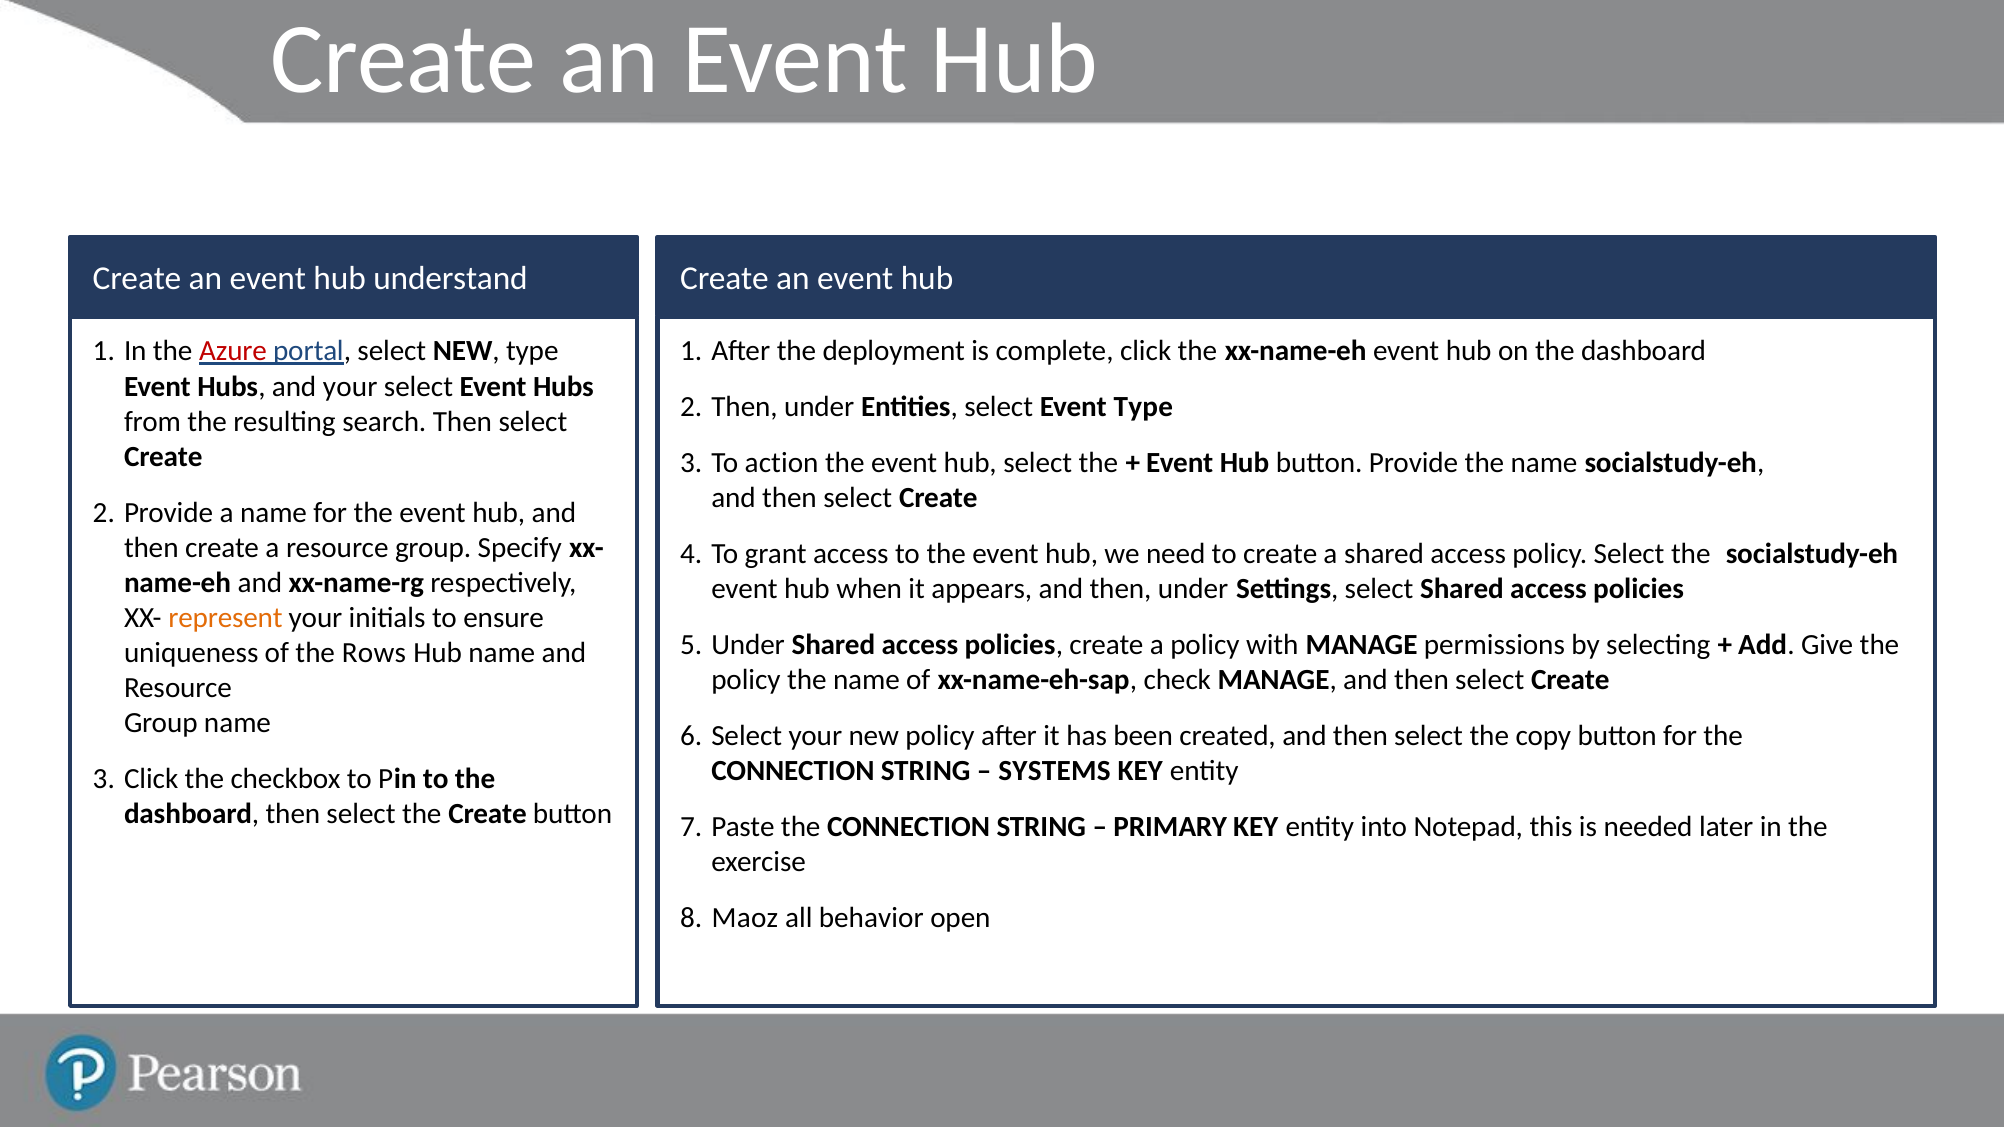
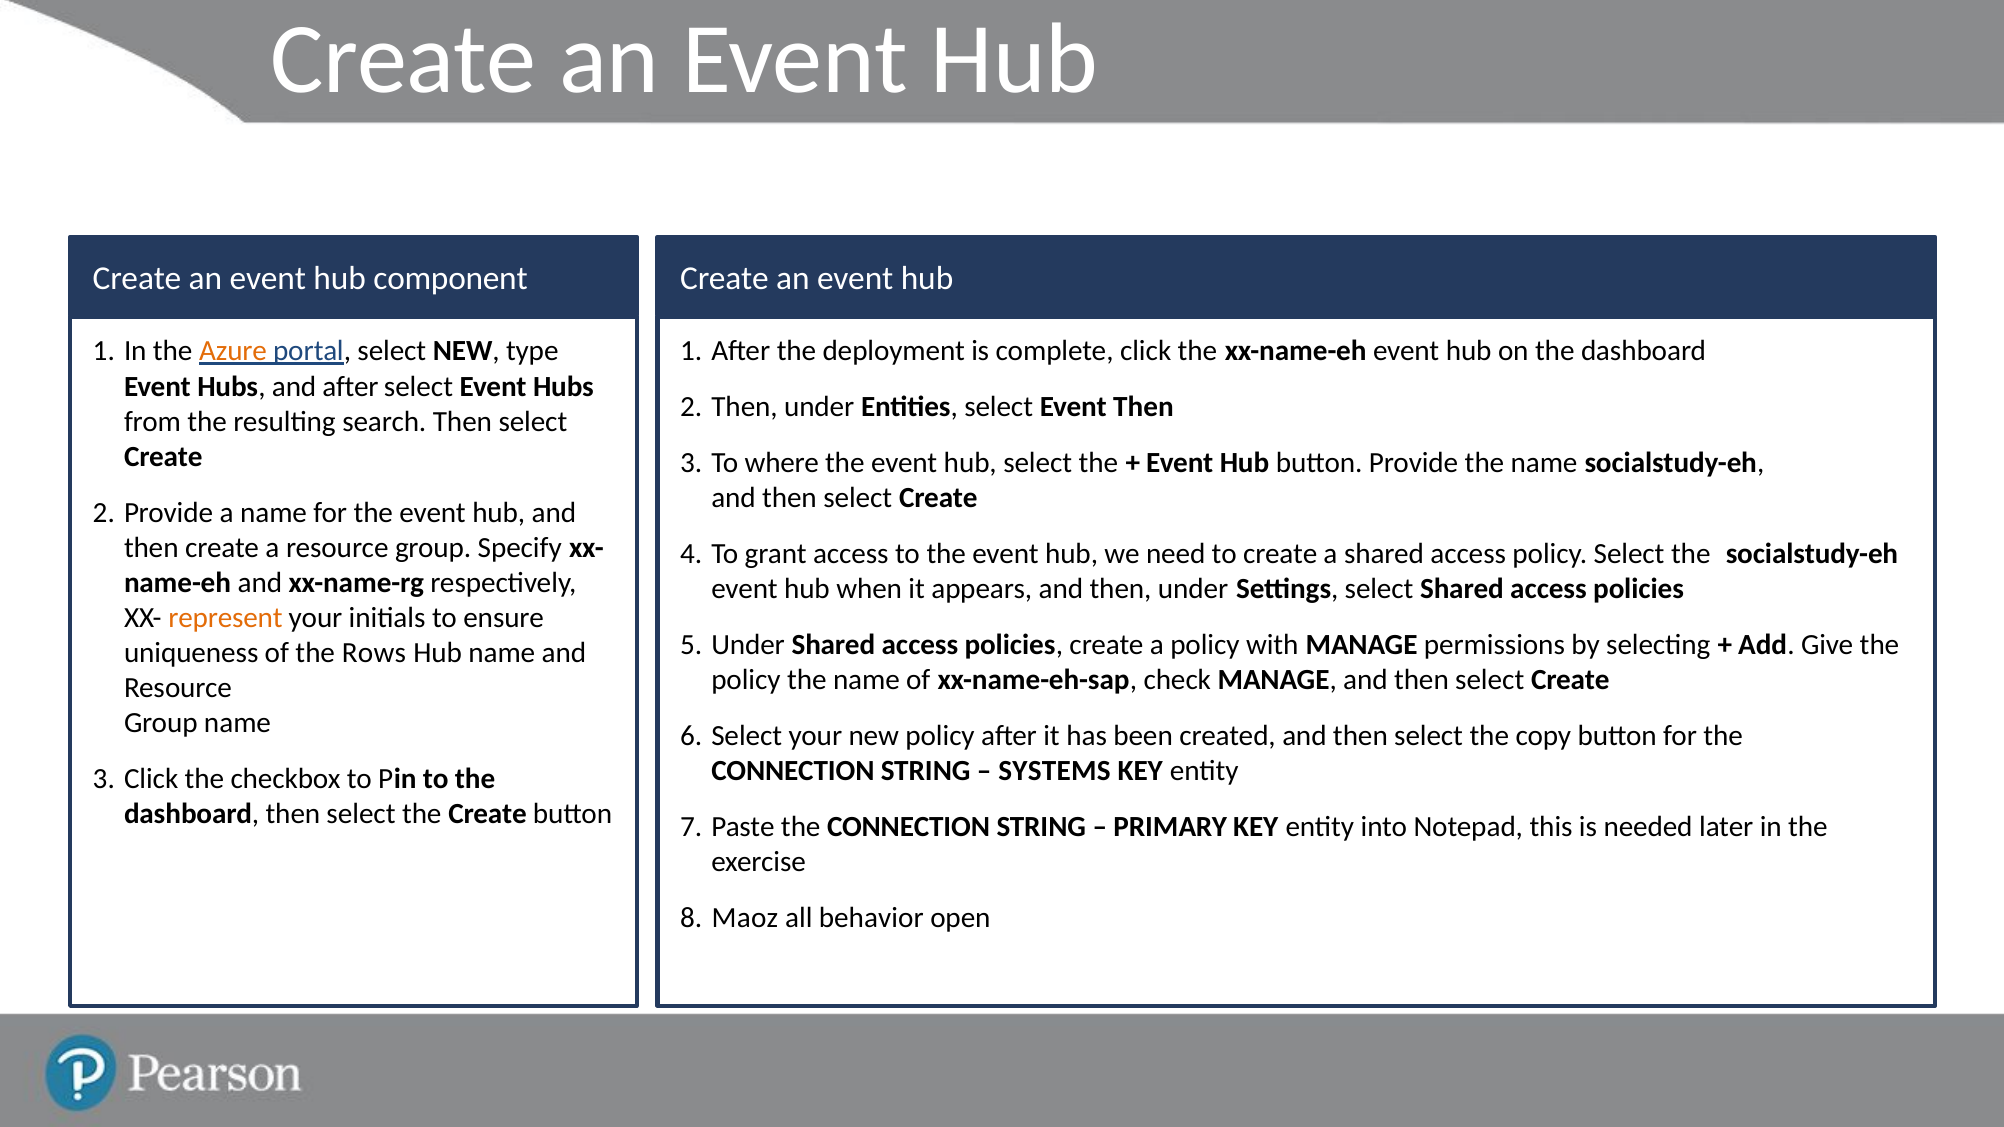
understand: understand -> component
Azure colour: red -> orange
and your: your -> after
Event Type: Type -> Then
action: action -> where
